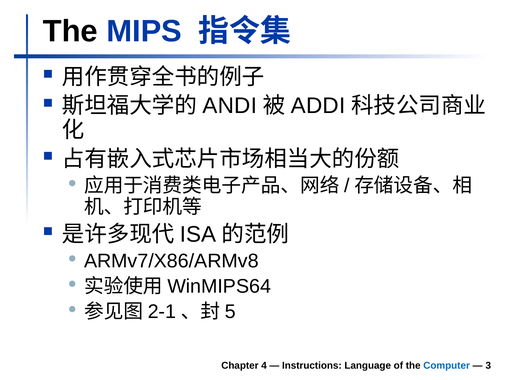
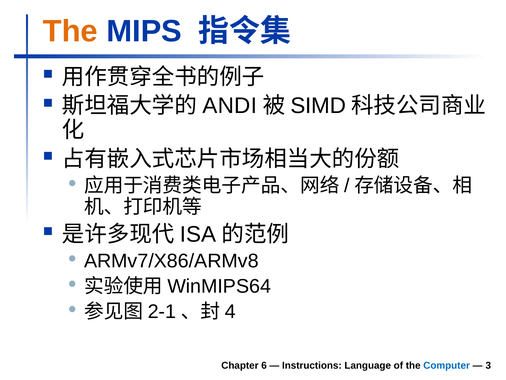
The at (70, 31) colour: black -> orange
ADDI: ADDI -> SIMD
5: 5 -> 4
4: 4 -> 6
